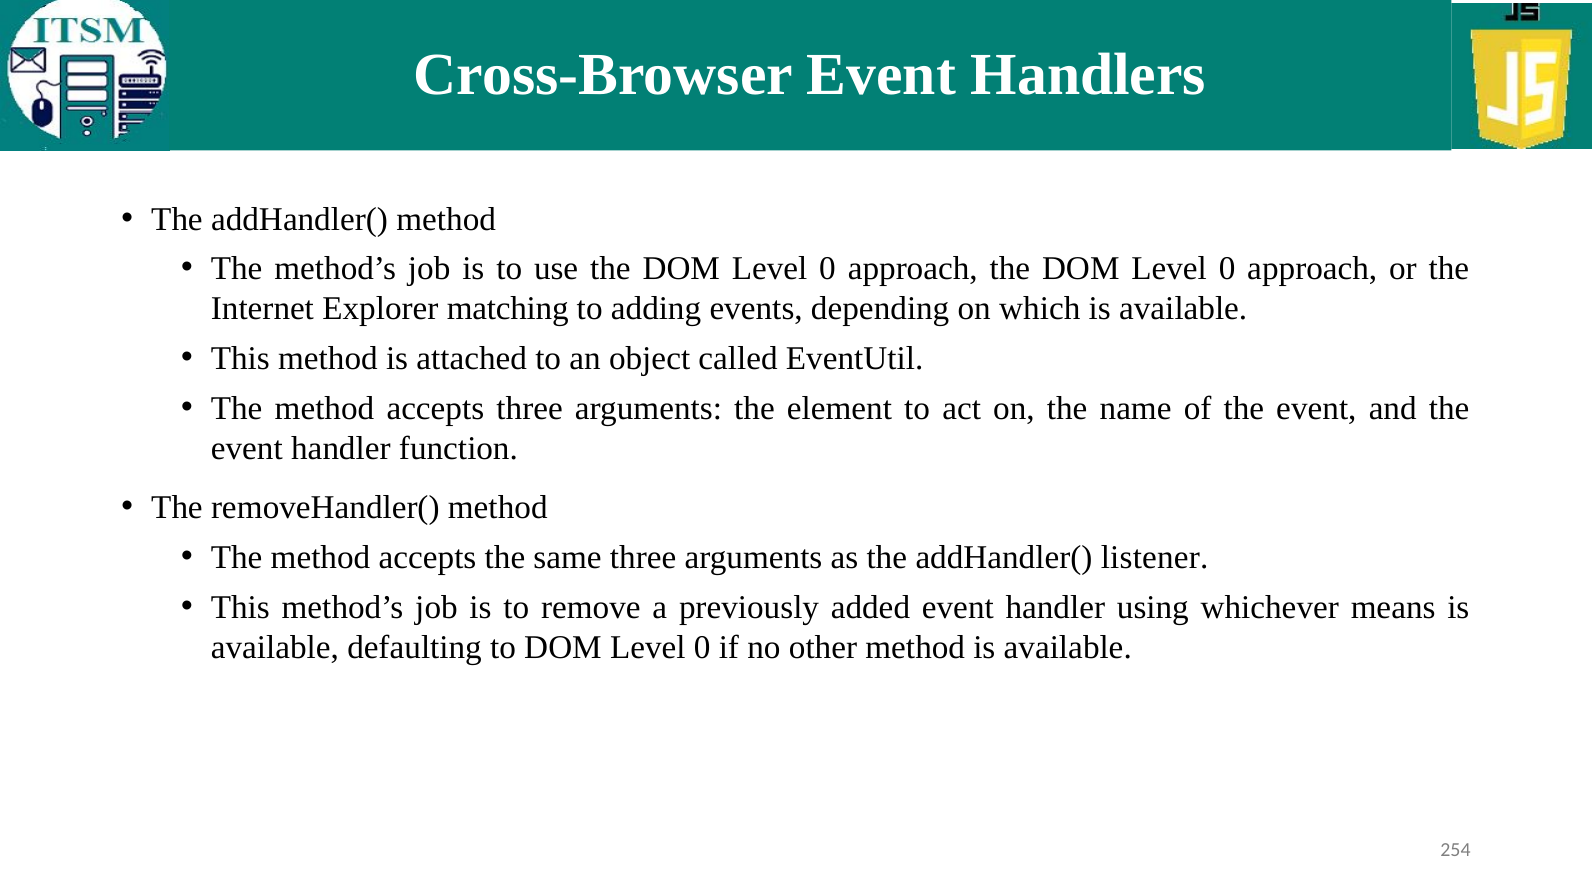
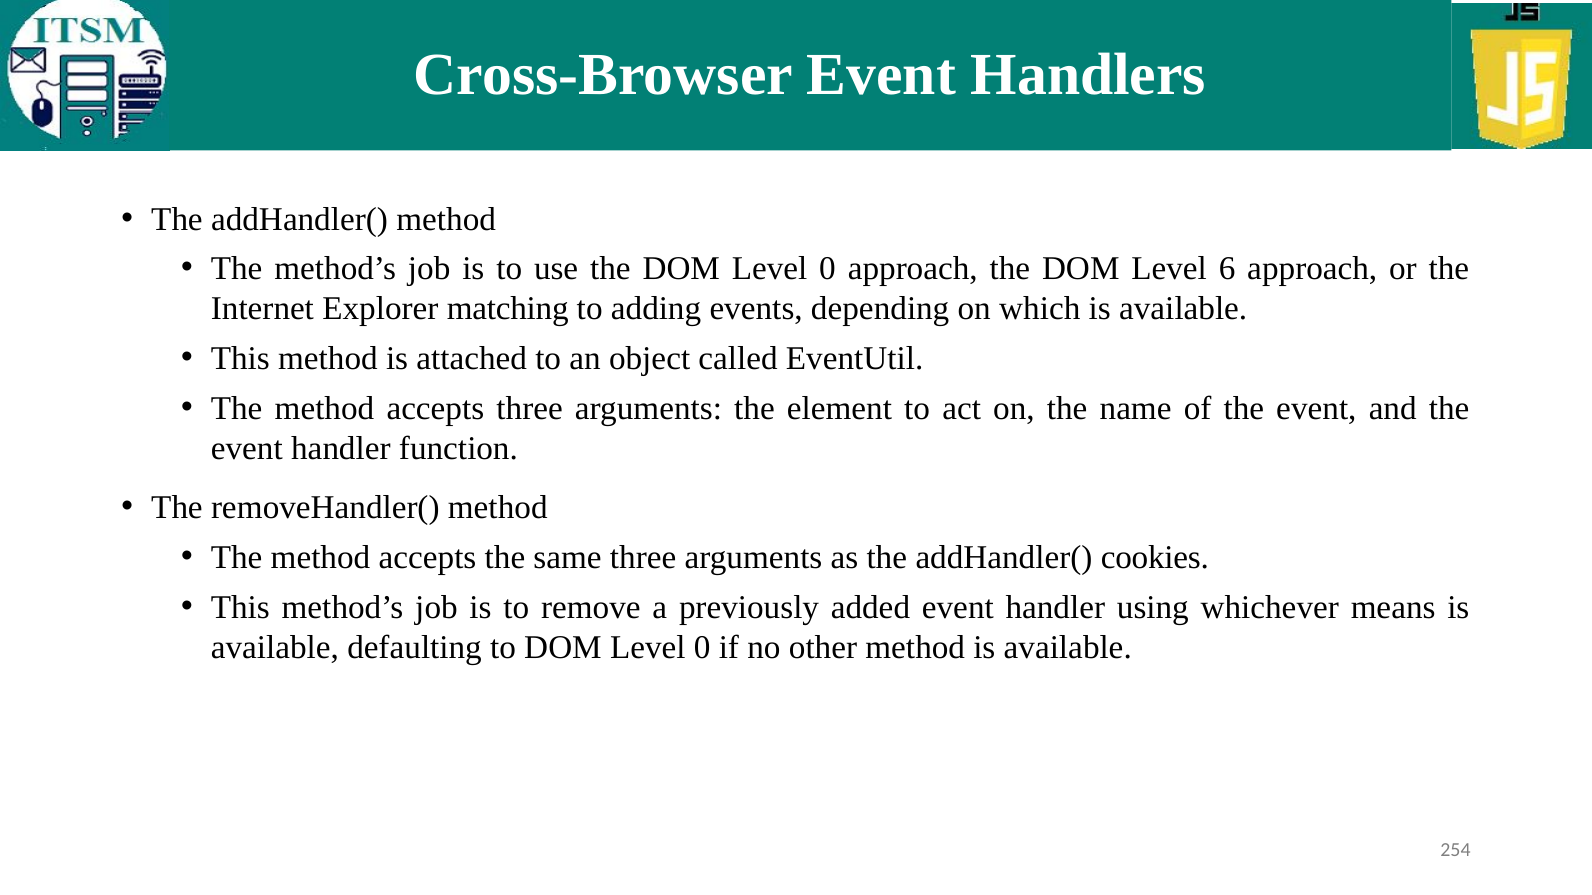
0 at (1227, 269): 0 -> 6
listener: listener -> cookies
